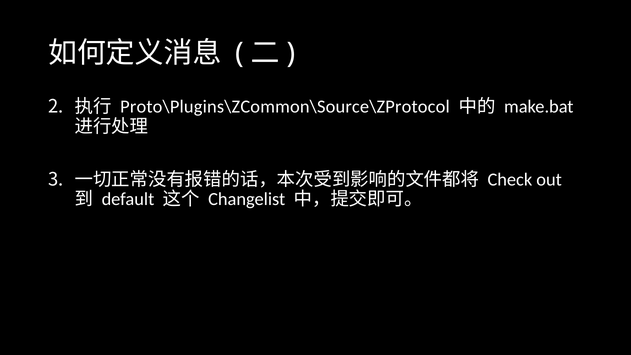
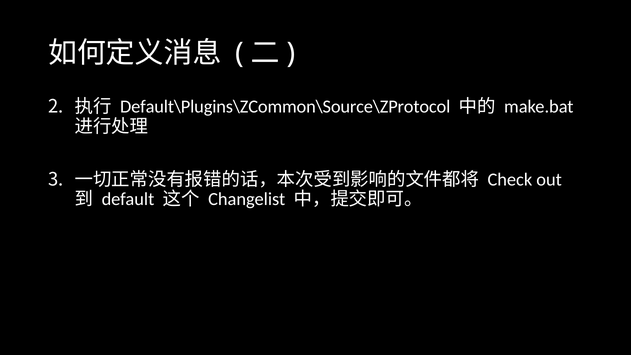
Proto\Plugins\ZCommon\Source\ZProtocol: Proto\Plugins\ZCommon\Source\ZProtocol -> Default\Plugins\ZCommon\Source\ZProtocol
